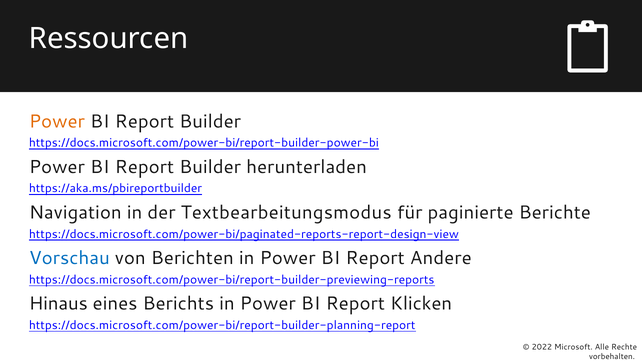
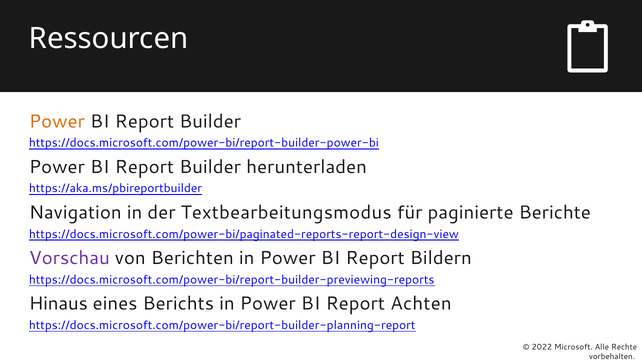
Vorschau colour: blue -> purple
Andere: Andere -> Bildern
Klicken: Klicken -> Achten
